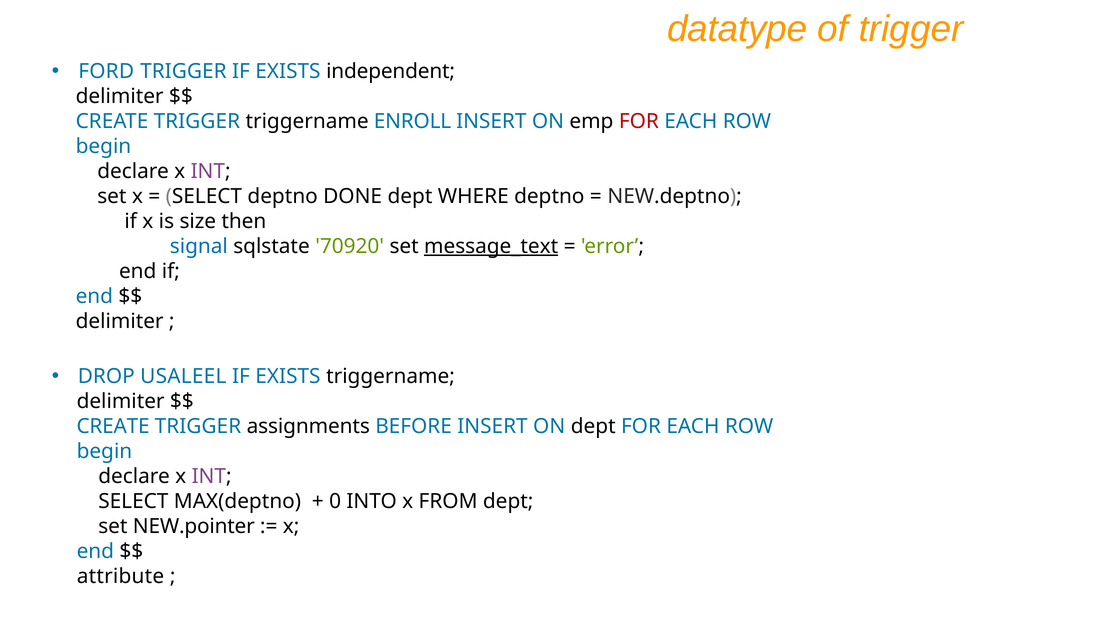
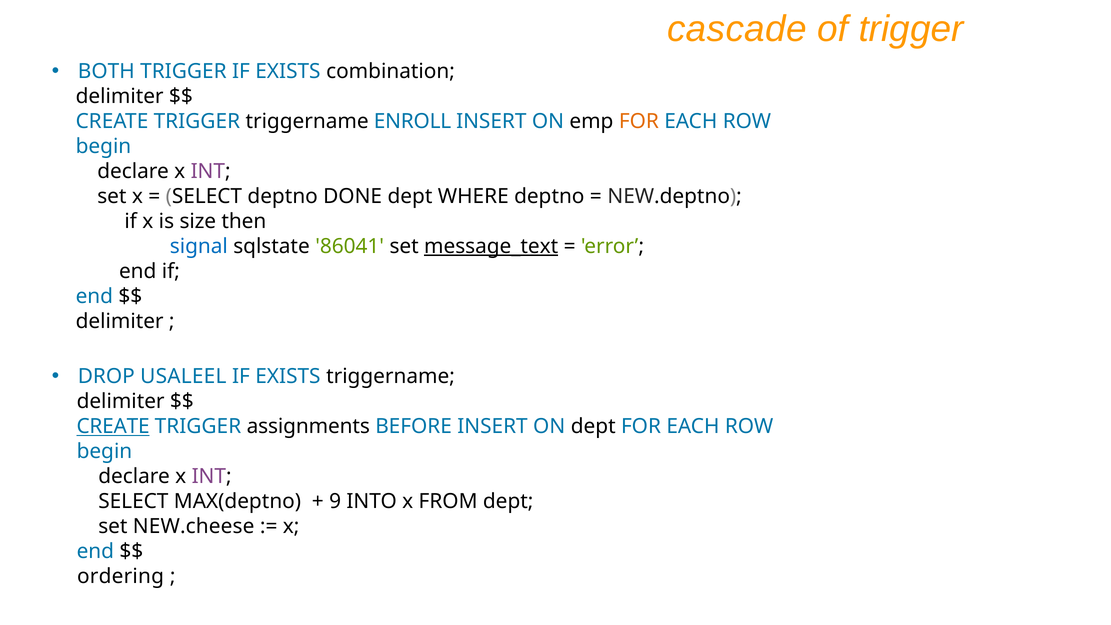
datatype: datatype -> cascade
FORD: FORD -> BOTH
independent: independent -> combination
FOR at (639, 121) colour: red -> orange
70920: 70920 -> 86041
CREATE at (113, 426) underline: none -> present
0: 0 -> 9
NEW.pointer: NEW.pointer -> NEW.cheese
attribute: attribute -> ordering
